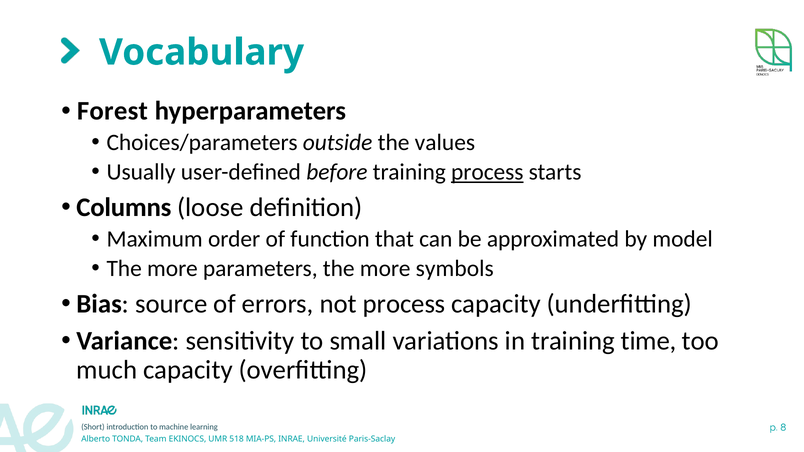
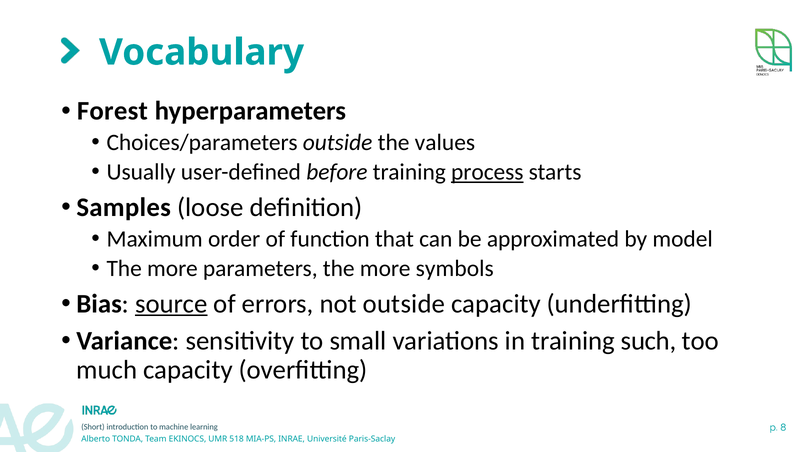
Columns: Columns -> Samples
source underline: none -> present
not process: process -> outside
time: time -> such
